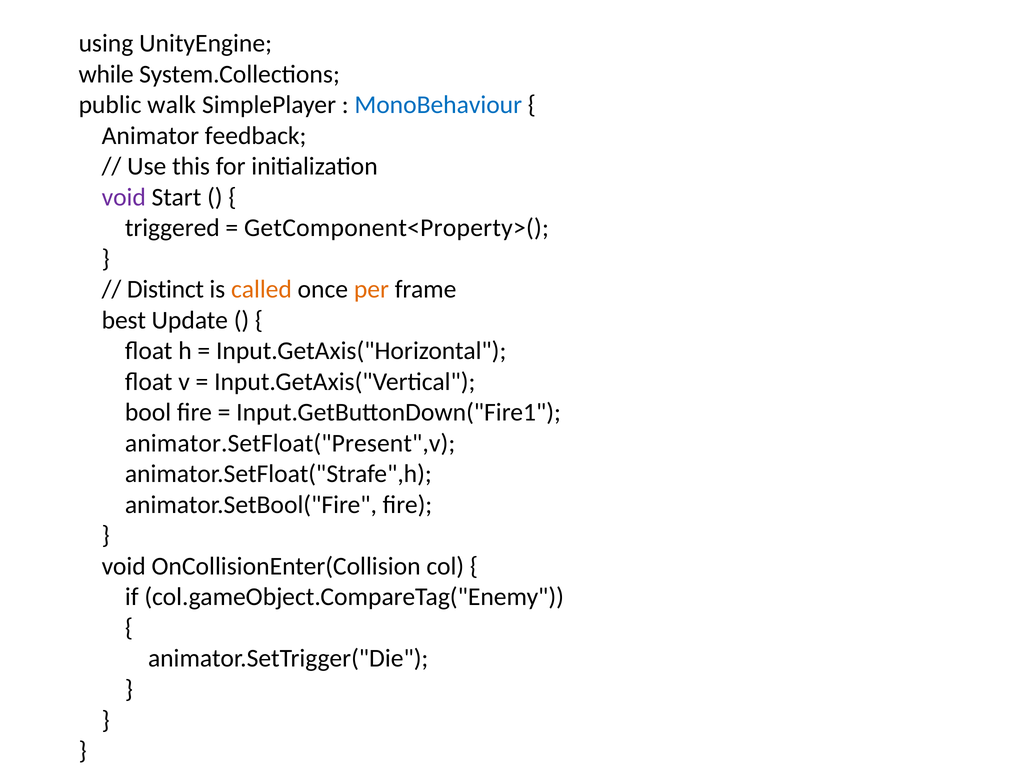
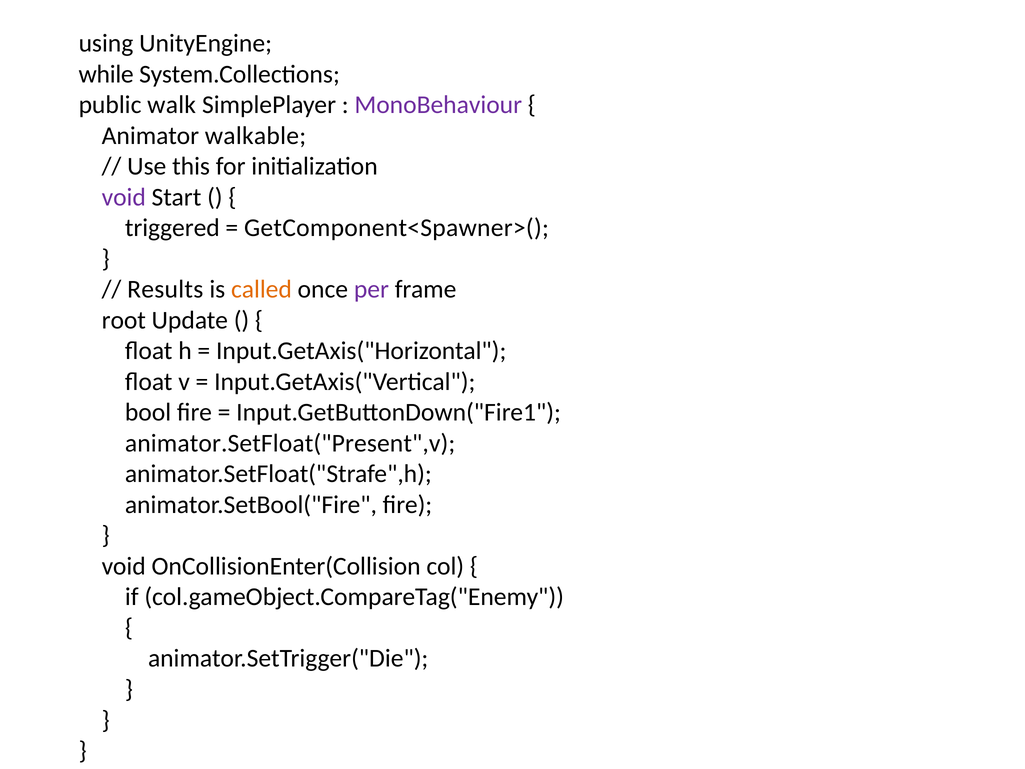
MonoBehaviour colour: blue -> purple
feedback: feedback -> walkable
GetComponent<Property>(: GetComponent<Property>( -> GetComponent<Spawner>(
Distinct: Distinct -> Results
per colour: orange -> purple
best: best -> root
